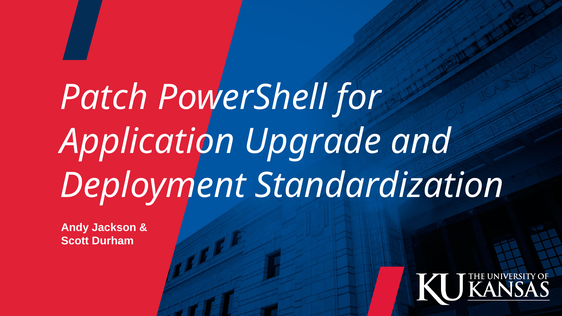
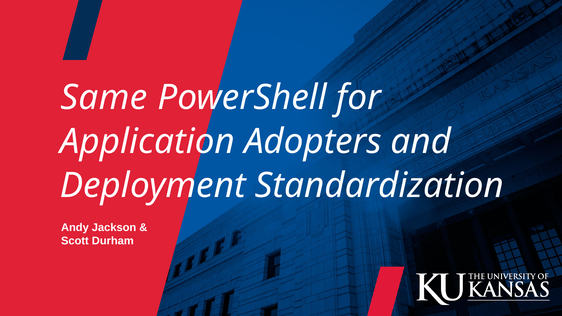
Patch: Patch -> Same
Upgrade: Upgrade -> Adopters
